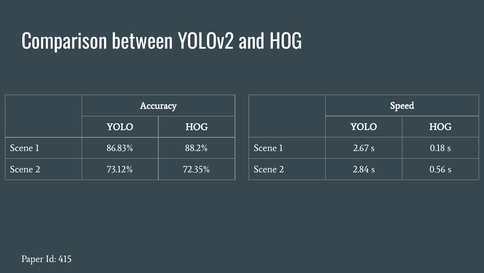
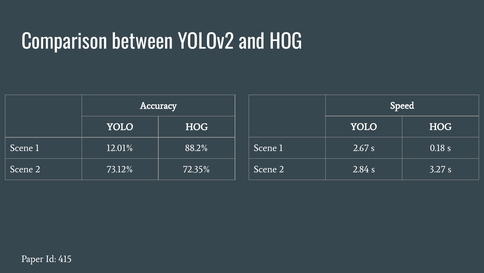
86.83%: 86.83% -> 12.01%
0.56: 0.56 -> 3.27
